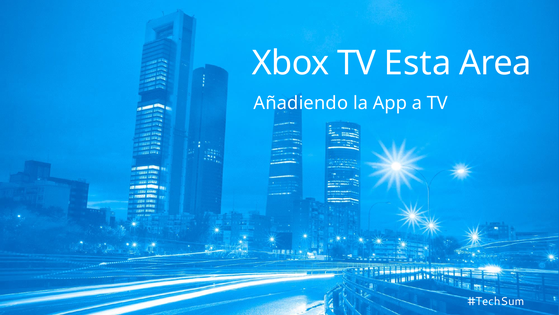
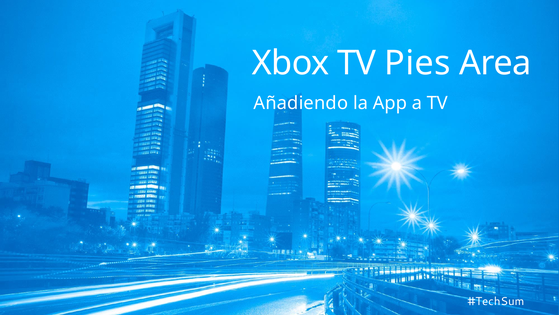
Esta: Esta -> Pies
